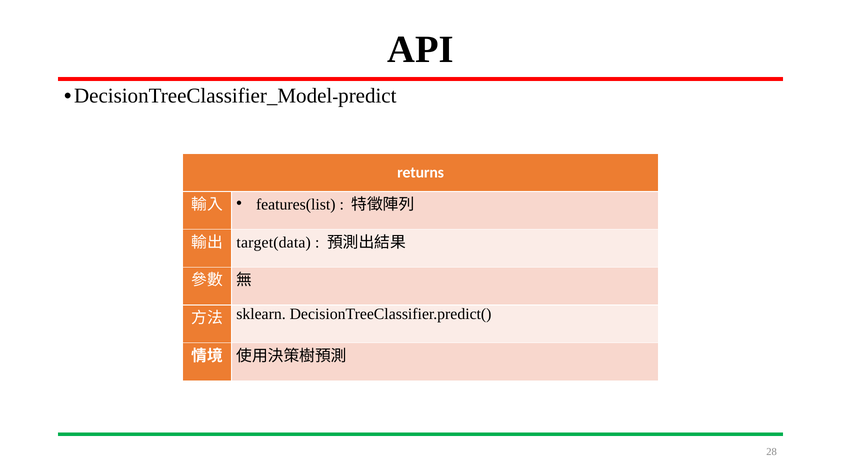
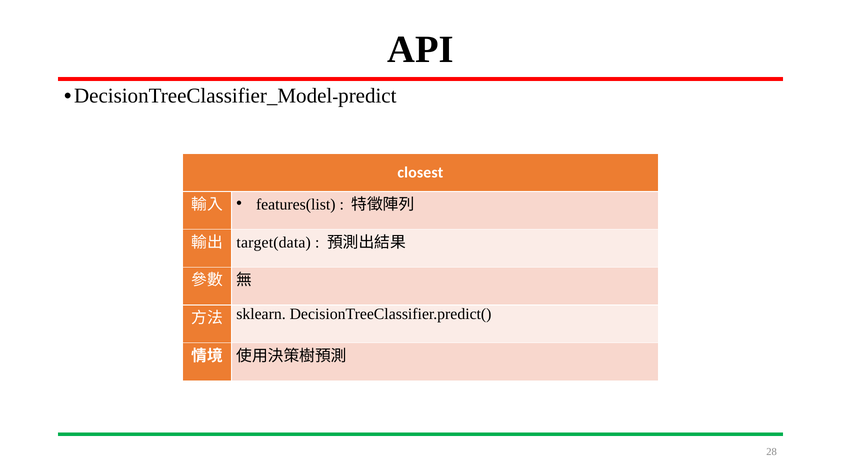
returns: returns -> closest
